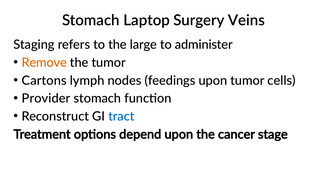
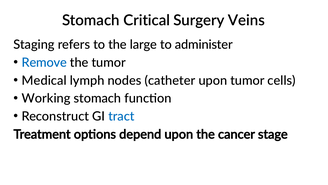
Laptop: Laptop -> Critical
Remove colour: orange -> blue
Cartons: Cartons -> Medical
feedings: feedings -> catheter
Provider: Provider -> Working
